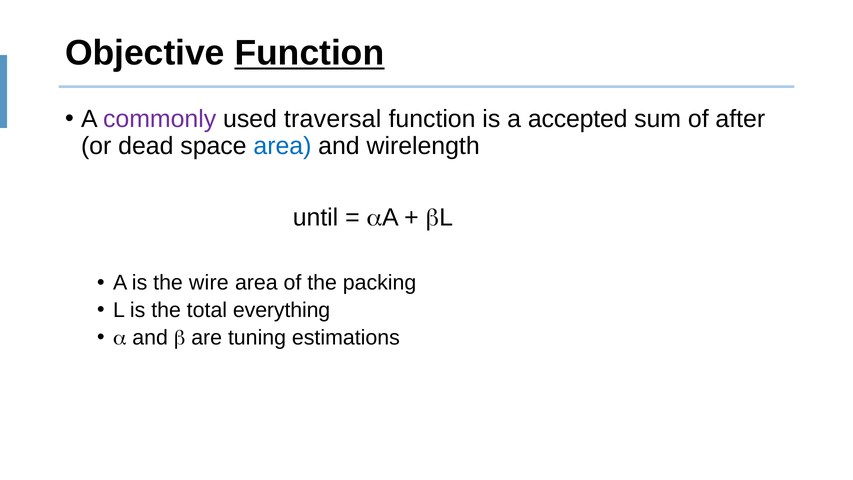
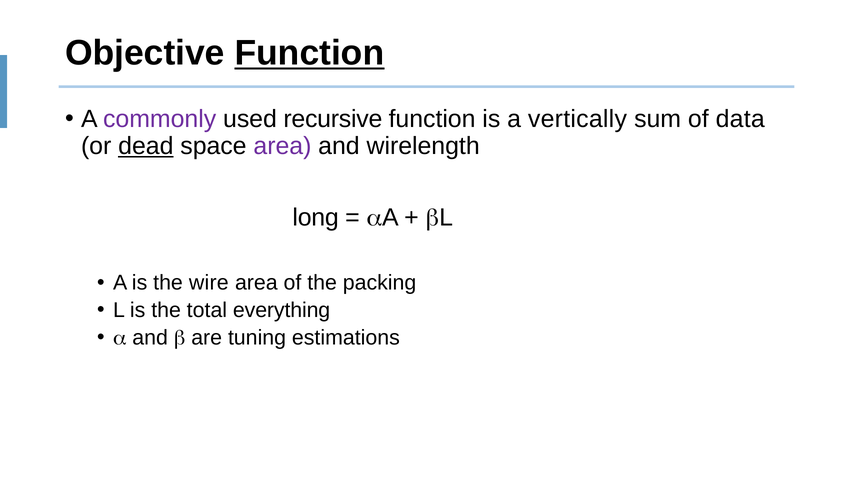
traversal: traversal -> recursive
accepted: accepted -> vertically
after: after -> data
dead underline: none -> present
area at (282, 146) colour: blue -> purple
until: until -> long
